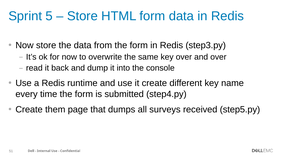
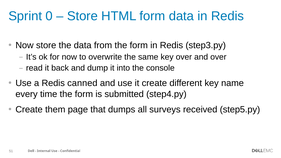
5: 5 -> 0
runtime: runtime -> canned
